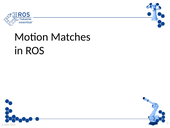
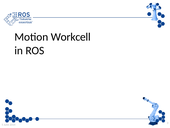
Matches: Matches -> Workcell
